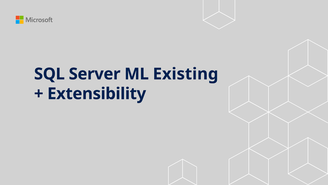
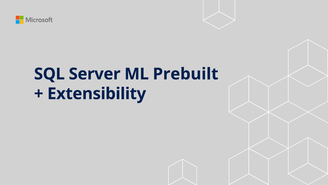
Existing: Existing -> Prebuilt
